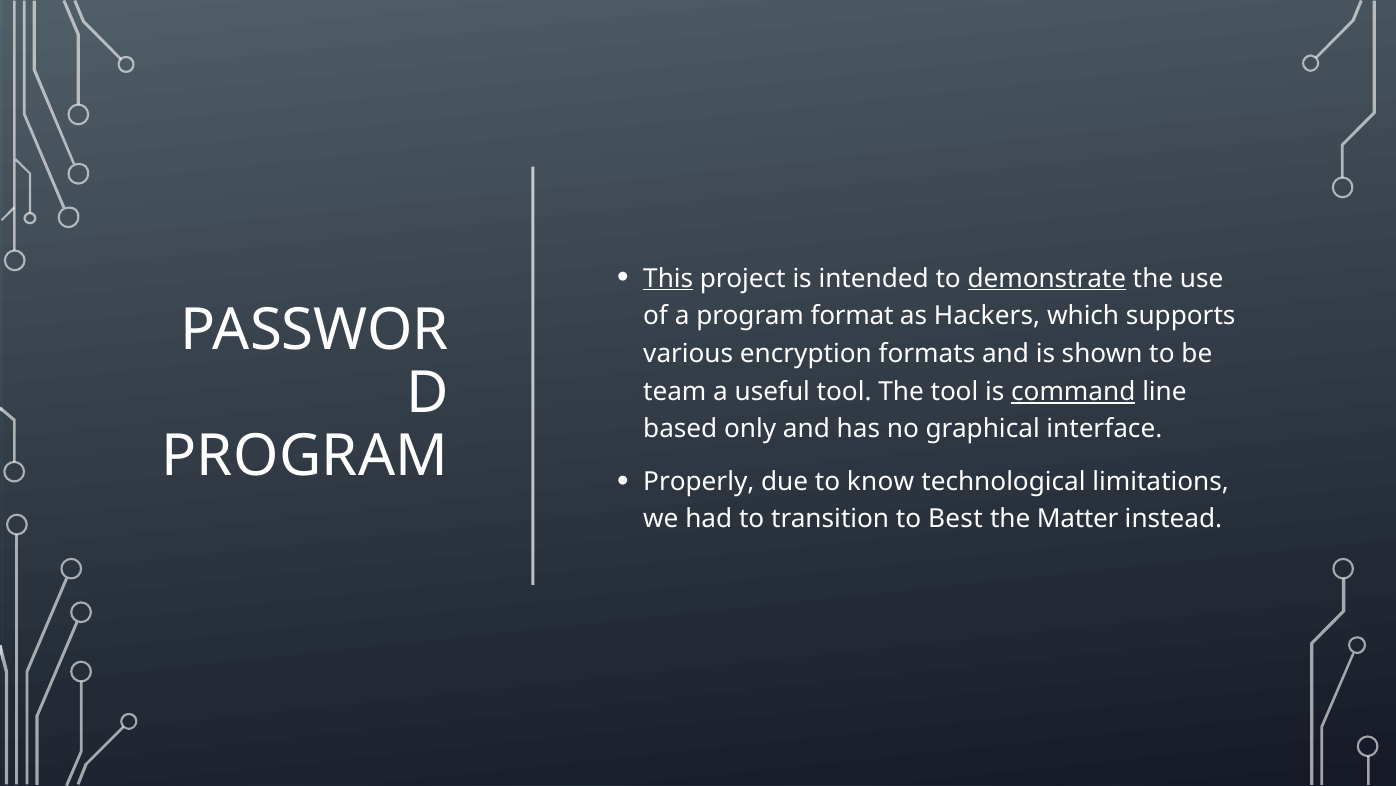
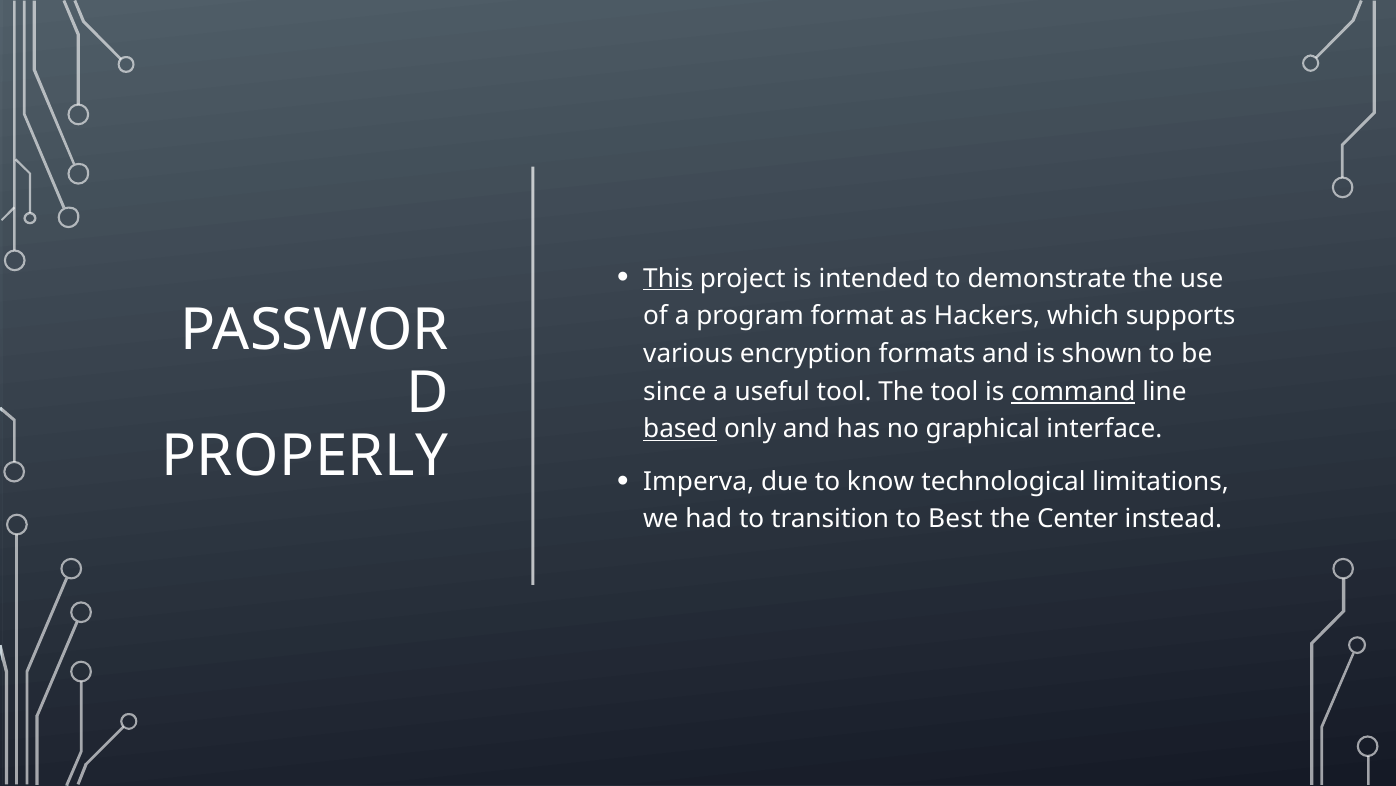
demonstrate underline: present -> none
team: team -> since
based underline: none -> present
PROGRAM at (305, 456): PROGRAM -> PROPERLY
Properly: Properly -> Imperva
Matter: Matter -> Center
